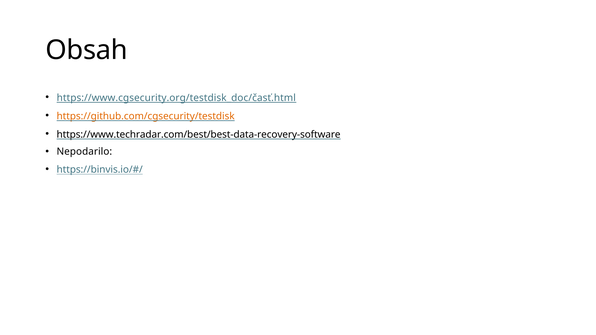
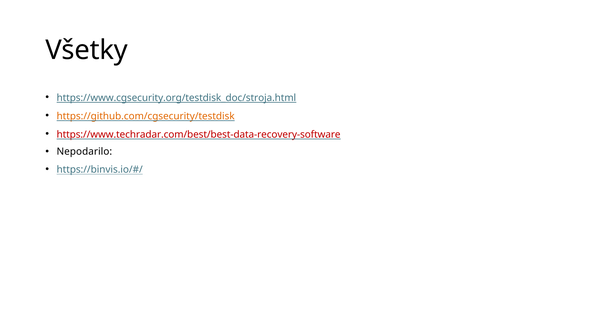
Obsah: Obsah -> Všetky
https://www.cgsecurity.org/testdisk_doc/časť.html: https://www.cgsecurity.org/testdisk_doc/časť.html -> https://www.cgsecurity.org/testdisk_doc/stroja.html
https://www.techradar.com/best/best-data-recovery-software colour: black -> red
